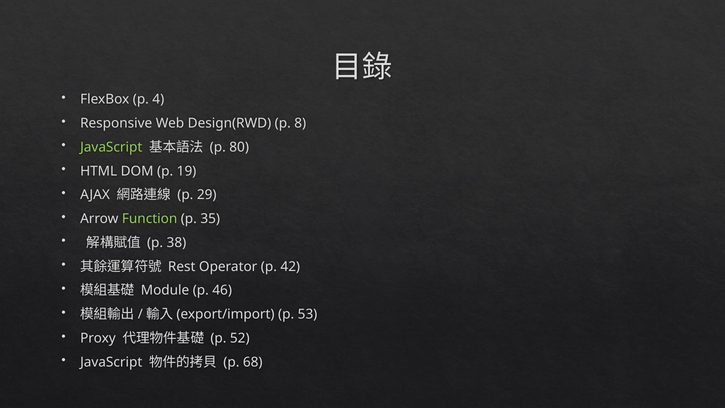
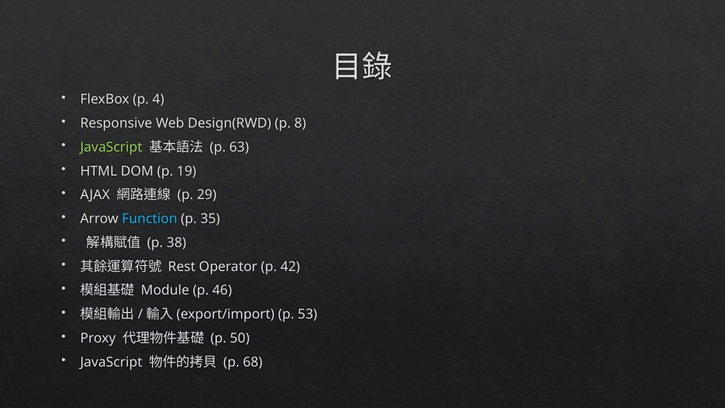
80: 80 -> 63
Function colour: light green -> light blue
52: 52 -> 50
